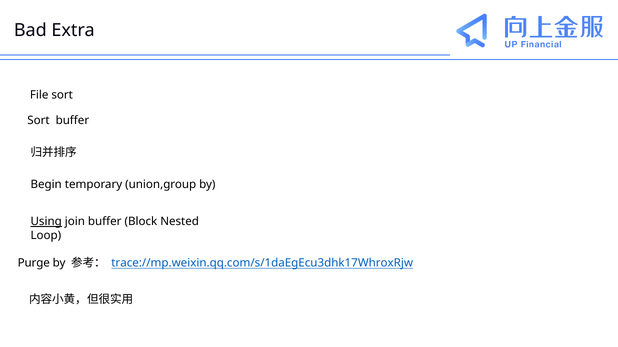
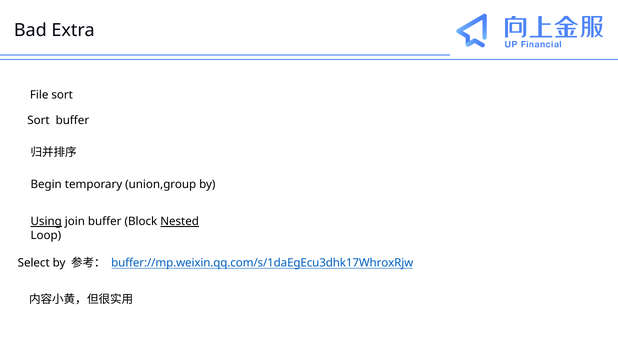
Nested underline: none -> present
Purge: Purge -> Select
trace://mp.weixin.qq.com/s/1daEgEcu3dhk17WhroxRjw: trace://mp.weixin.qq.com/s/1daEgEcu3dhk17WhroxRjw -> buffer://mp.weixin.qq.com/s/1daEgEcu3dhk17WhroxRjw
